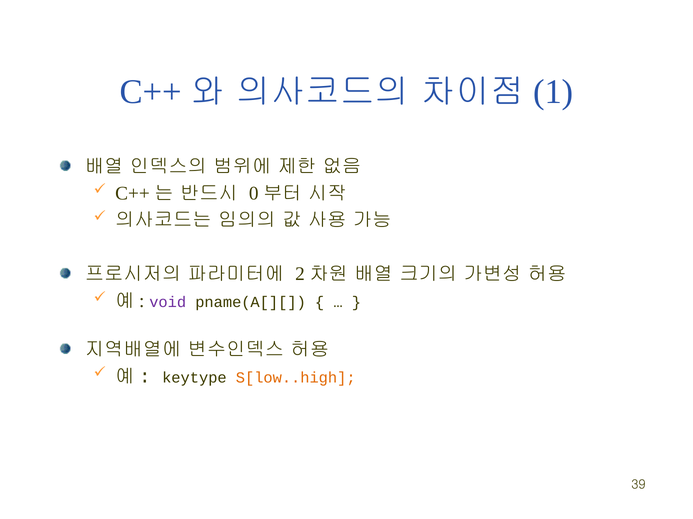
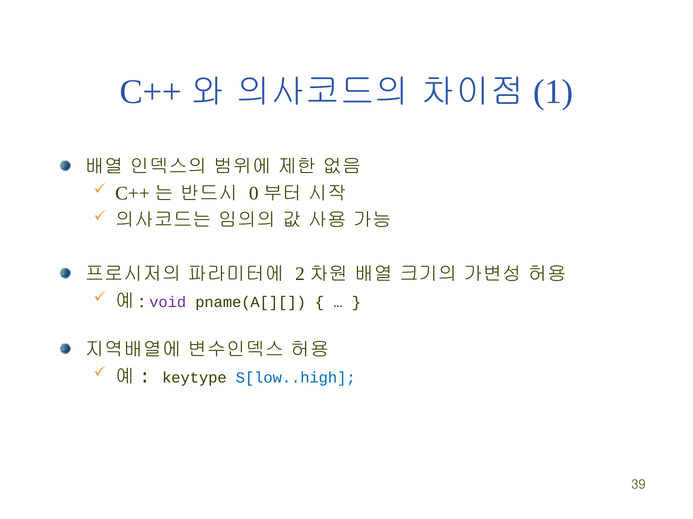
S[low..high colour: orange -> blue
